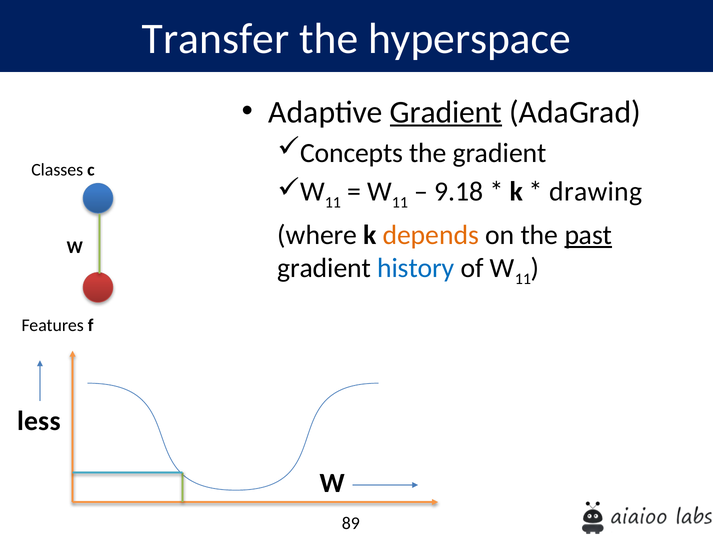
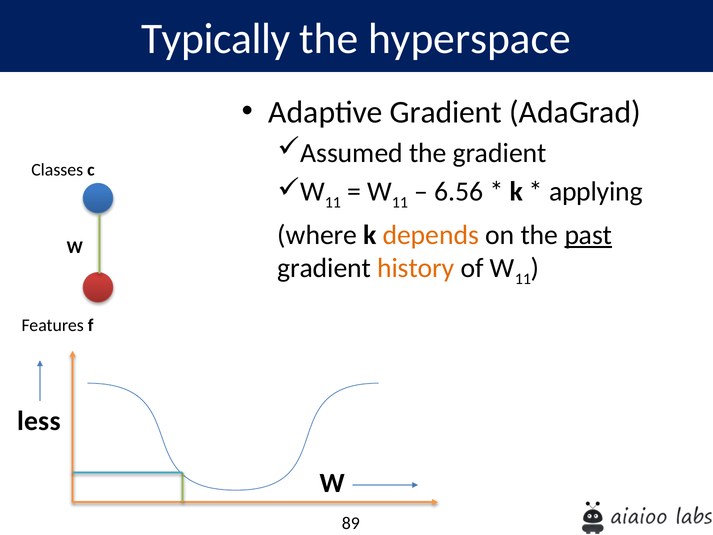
Transfer: Transfer -> Typically
Gradient at (446, 112) underline: present -> none
Concepts: Concepts -> Assumed
9.18: 9.18 -> 6.56
drawing: drawing -> applying
history colour: blue -> orange
